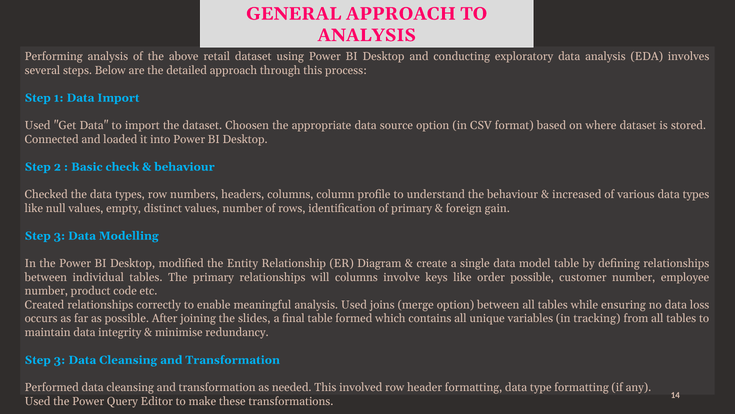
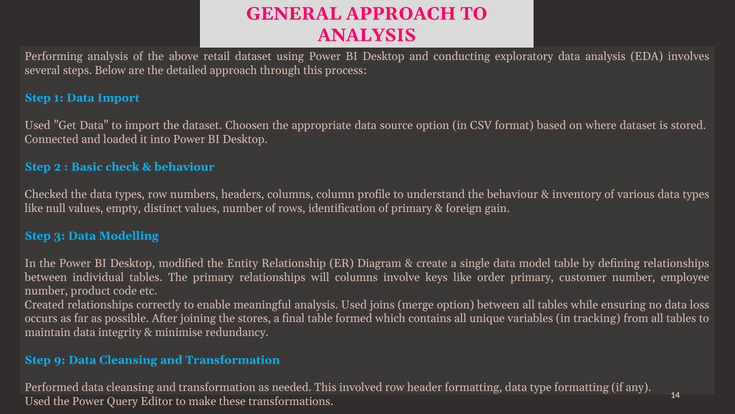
increased: increased -> inventory
order possible: possible -> primary
slides: slides -> stores
3 at (60, 360): 3 -> 9
